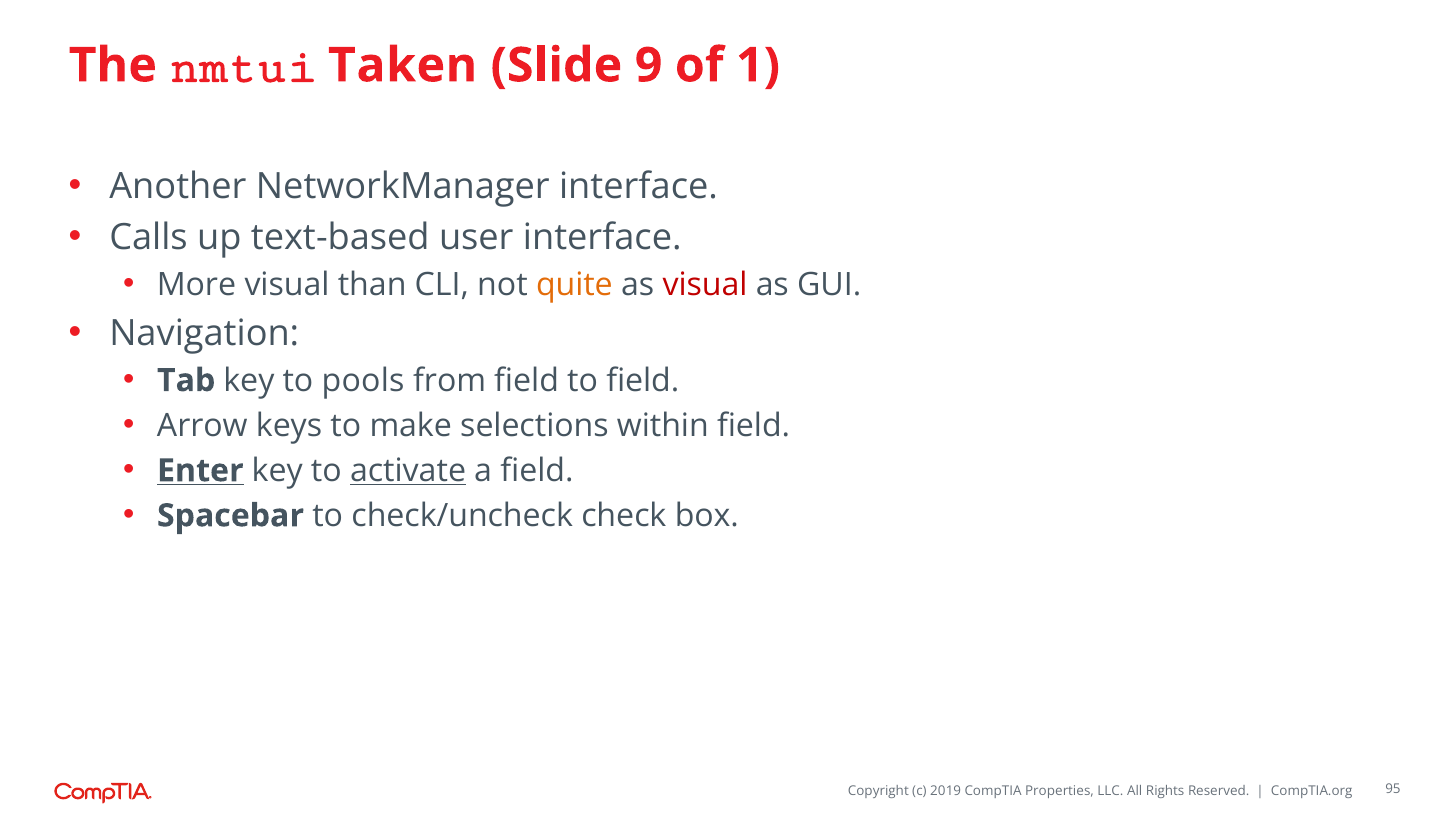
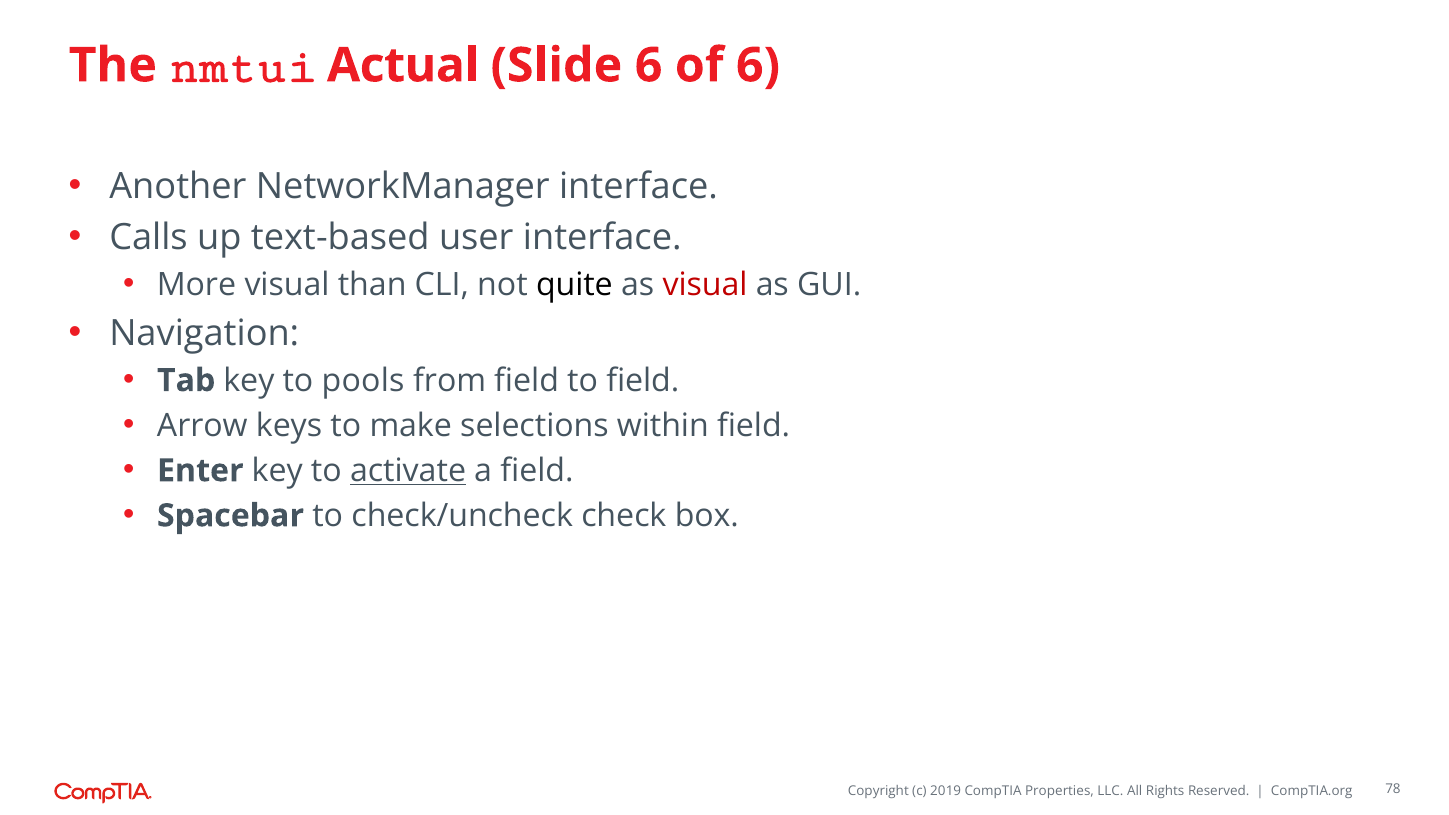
Taken: Taken -> Actual
Slide 9: 9 -> 6
of 1: 1 -> 6
quite colour: orange -> black
Enter underline: present -> none
95: 95 -> 78
